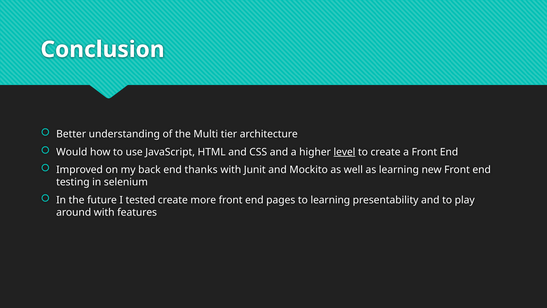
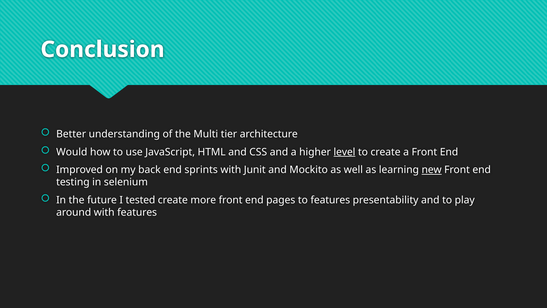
thanks: thanks -> sprints
new underline: none -> present
to learning: learning -> features
